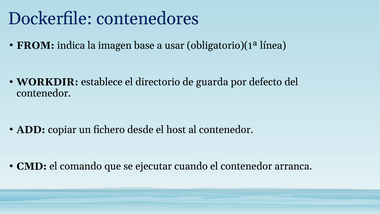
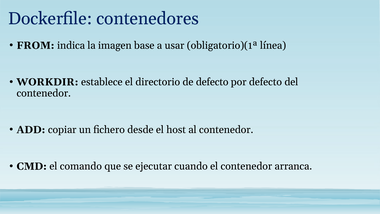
de guarda: guarda -> defecto
